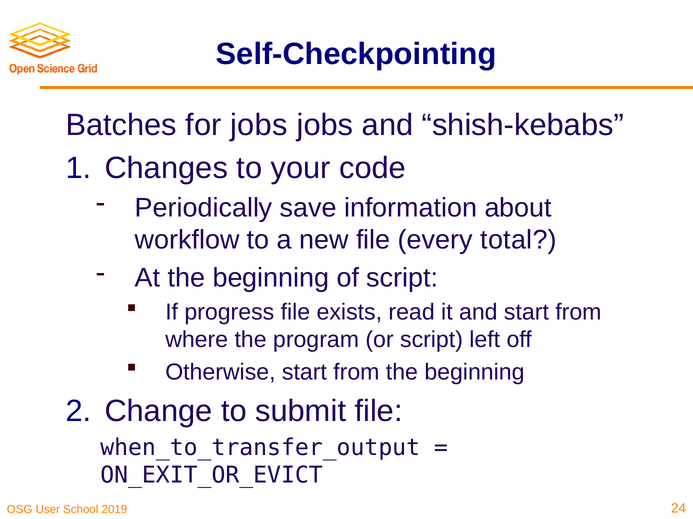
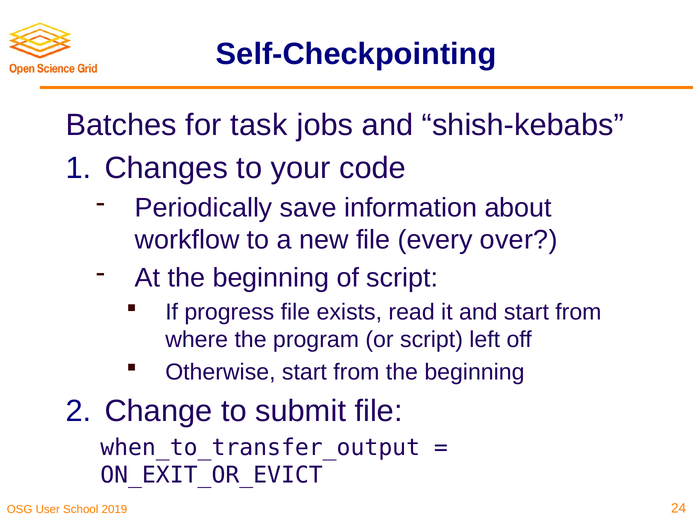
for jobs: jobs -> task
total: total -> over
